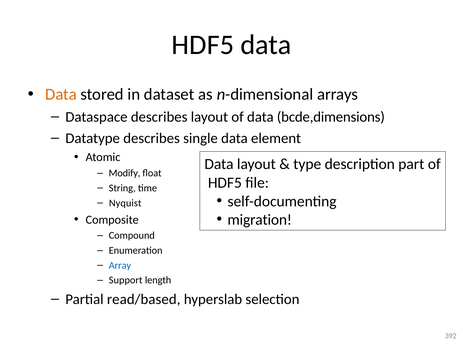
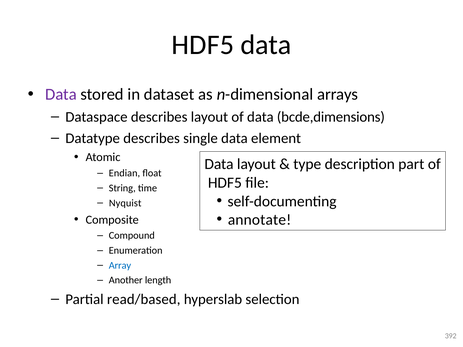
Data at (61, 95) colour: orange -> purple
Modify: Modify -> Endian
migration: migration -> annotate
Support: Support -> Another
